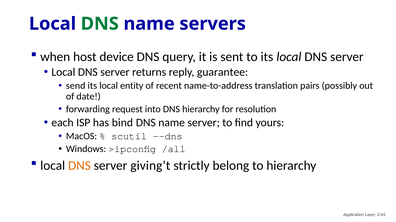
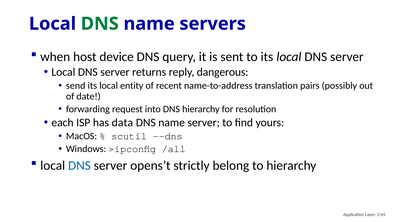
guarantee: guarantee -> dangerous
bind: bind -> data
DNS at (79, 166) colour: orange -> blue
giving’t: giving’t -> opens’t
